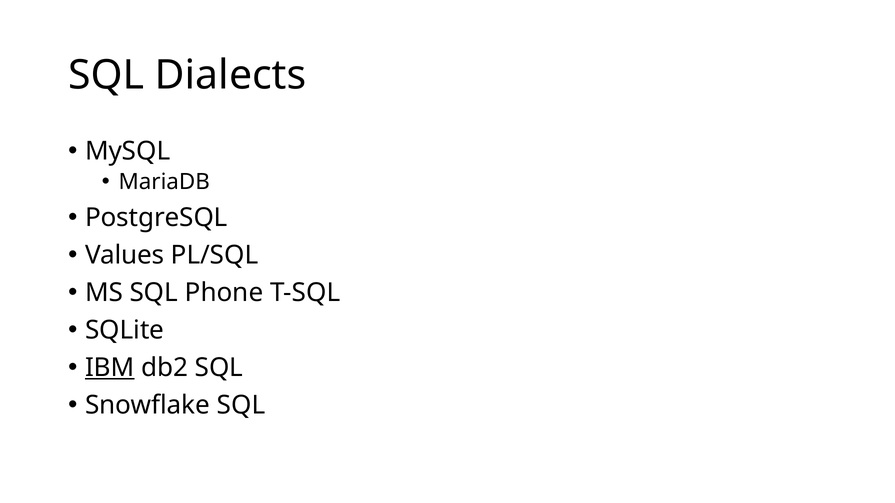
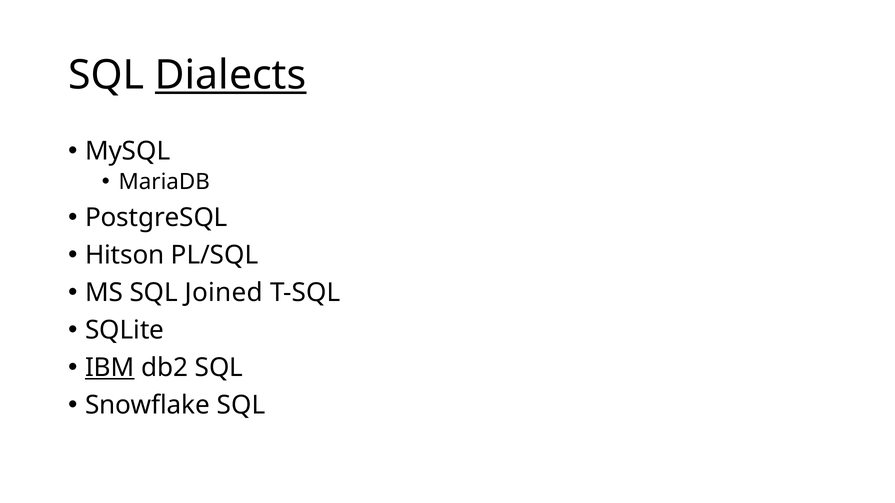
Dialects underline: none -> present
Values: Values -> Hitson
Phone: Phone -> Joined
